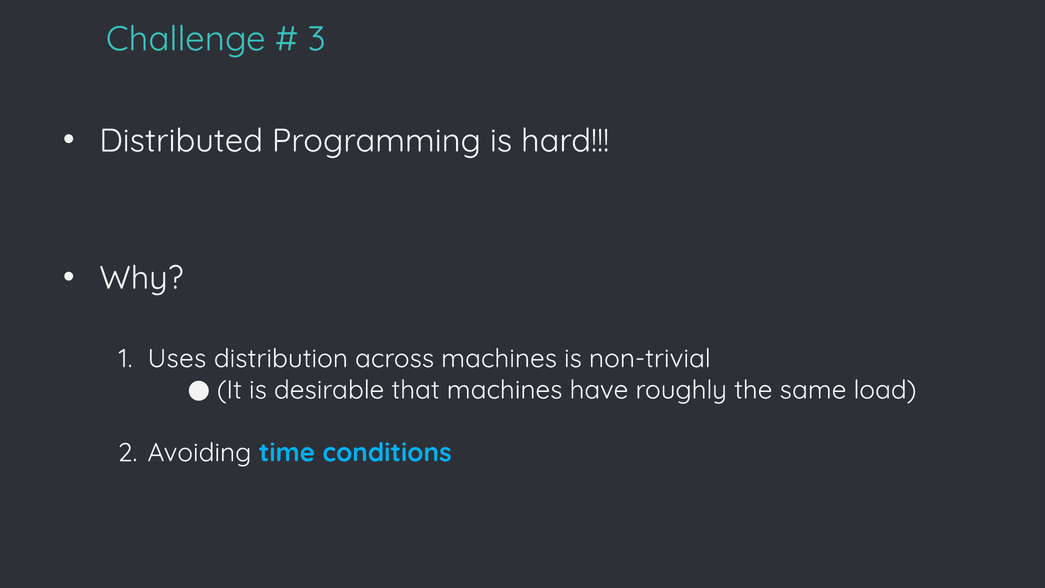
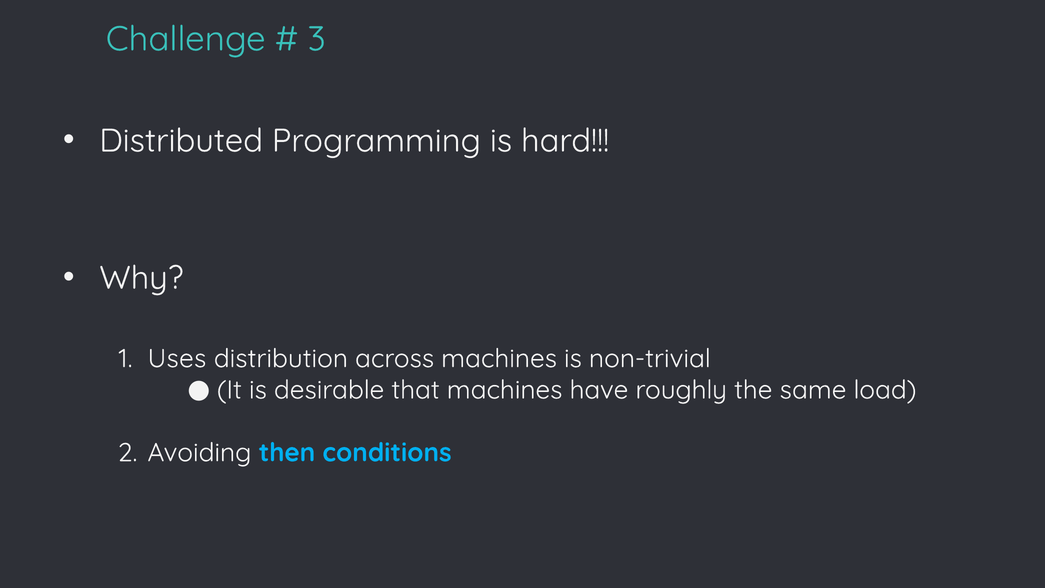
time: time -> then
